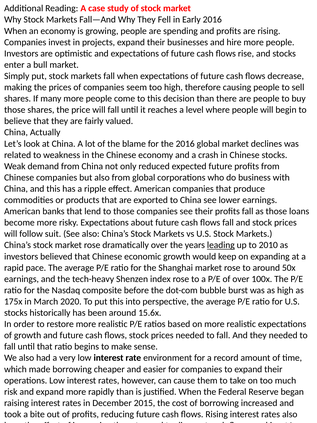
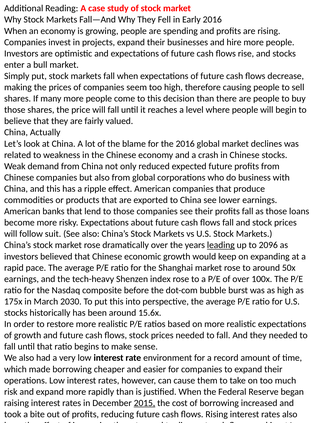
2010: 2010 -> 2096
2020: 2020 -> 2030
2015 underline: none -> present
